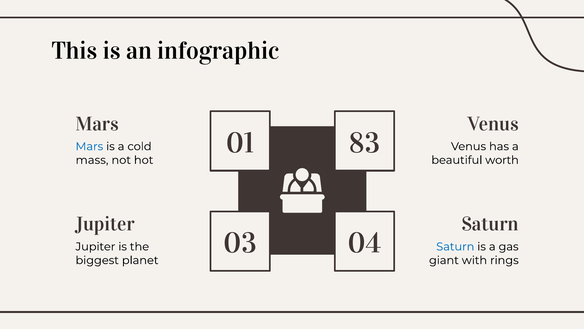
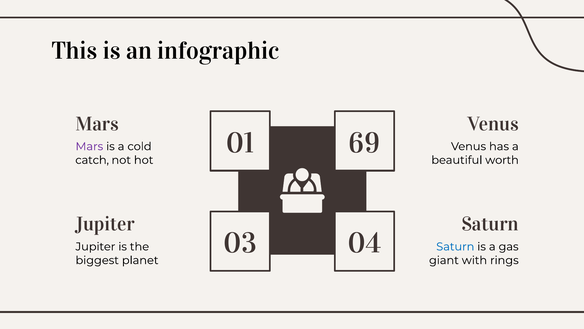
83: 83 -> 69
Mars at (89, 146) colour: blue -> purple
mass: mass -> catch
